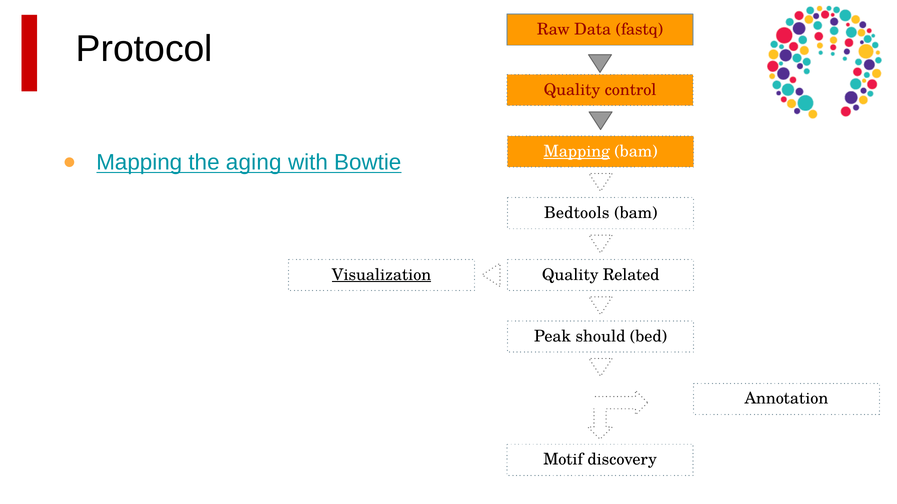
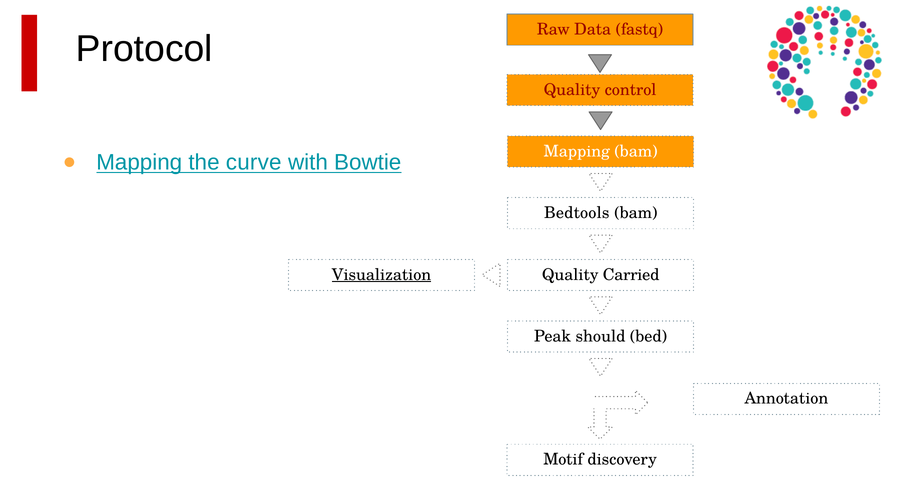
Mapping at (577, 152) underline: present -> none
aging: aging -> curve
Related: Related -> Carried
